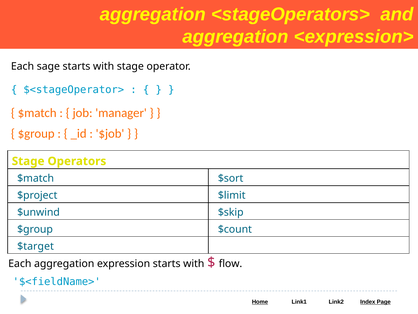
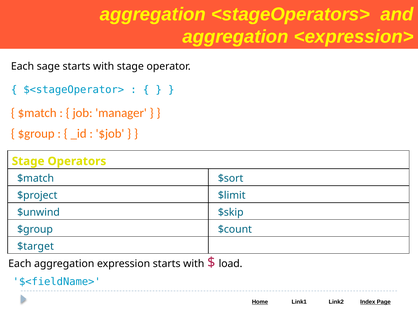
flow: flow -> load
